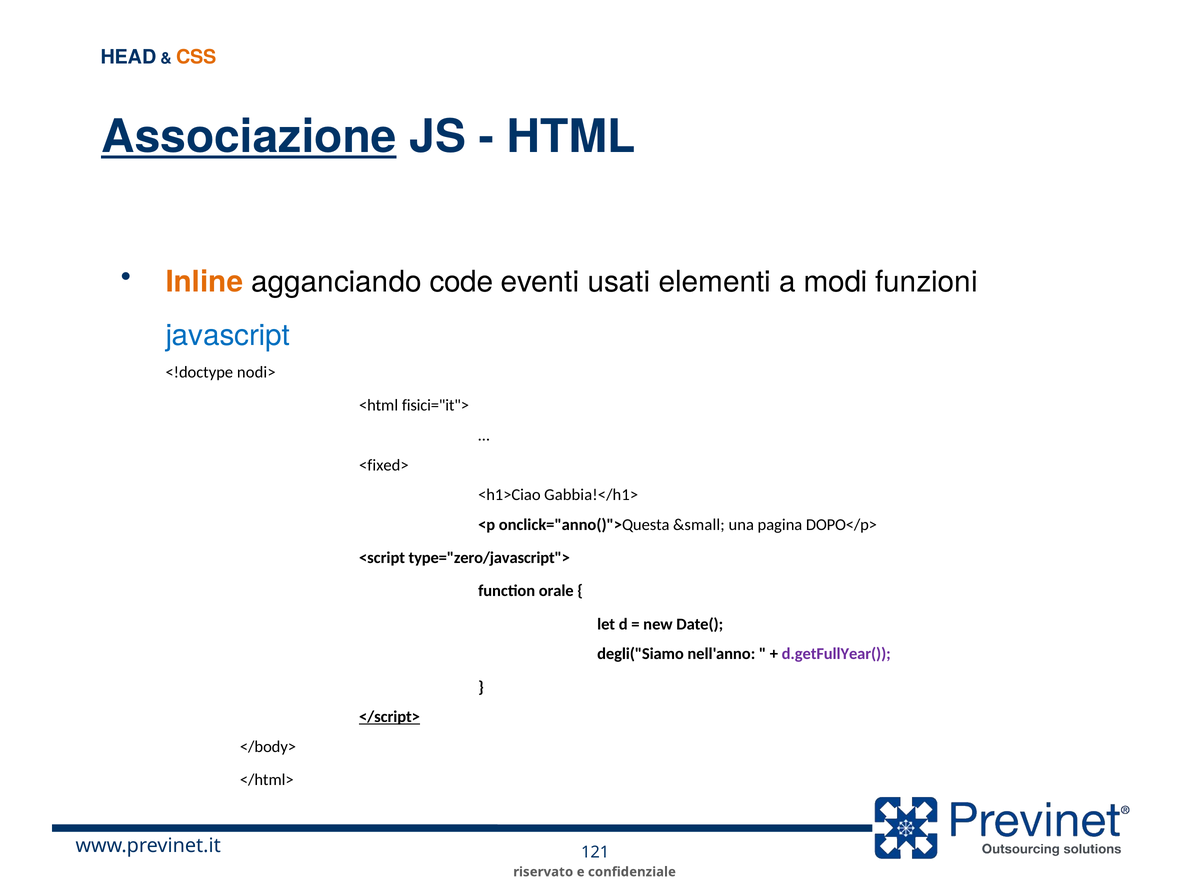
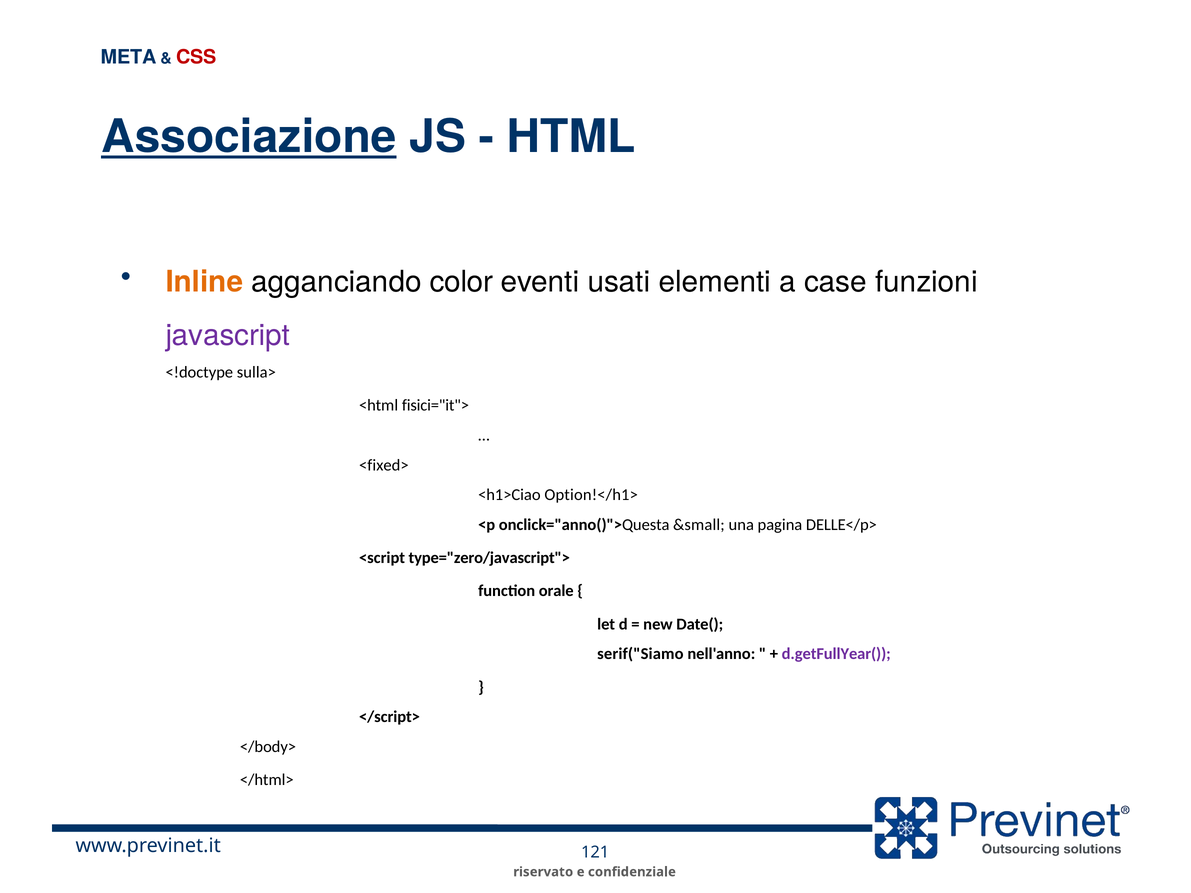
HEAD: HEAD -> META
CSS colour: orange -> red
code: code -> color
modi: modi -> case
javascript colour: blue -> purple
nodi>: nodi> -> sulla>
Gabbia!</h1>: Gabbia!</h1> -> Option!</h1>
DOPO</p>: DOPO</p> -> DELLE</p>
degli("Siamo: degli("Siamo -> serif("Siamo
</script> underline: present -> none
